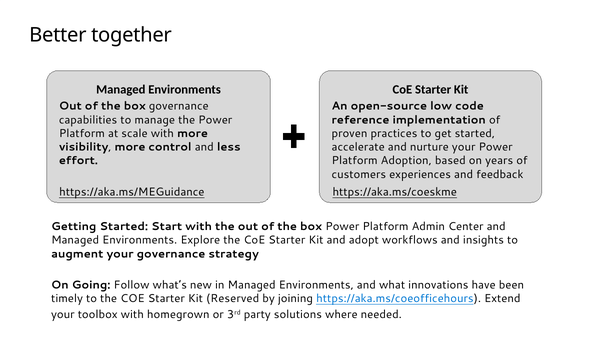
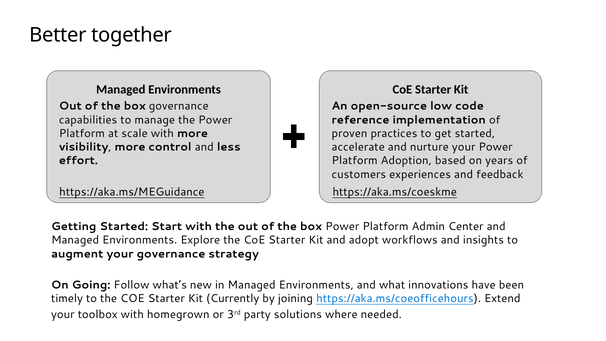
Reserved: Reserved -> Currently
